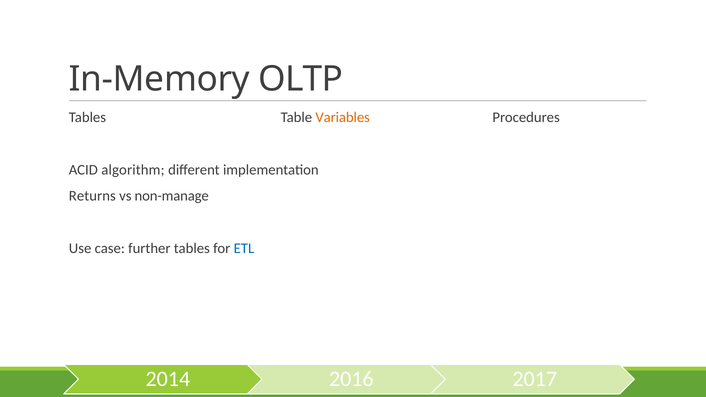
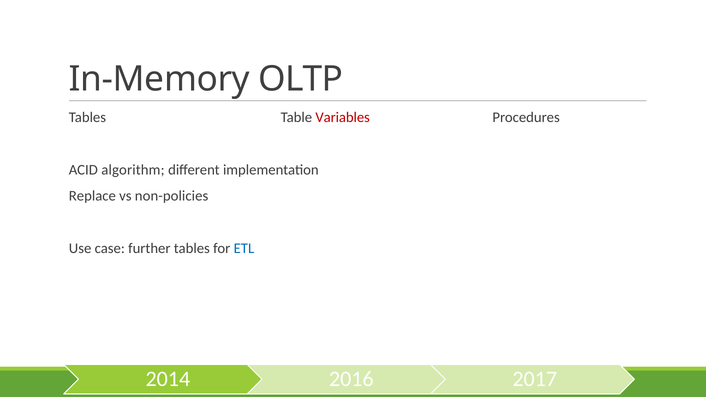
Variables colour: orange -> red
Returns: Returns -> Replace
non-manage: non-manage -> non-policies
